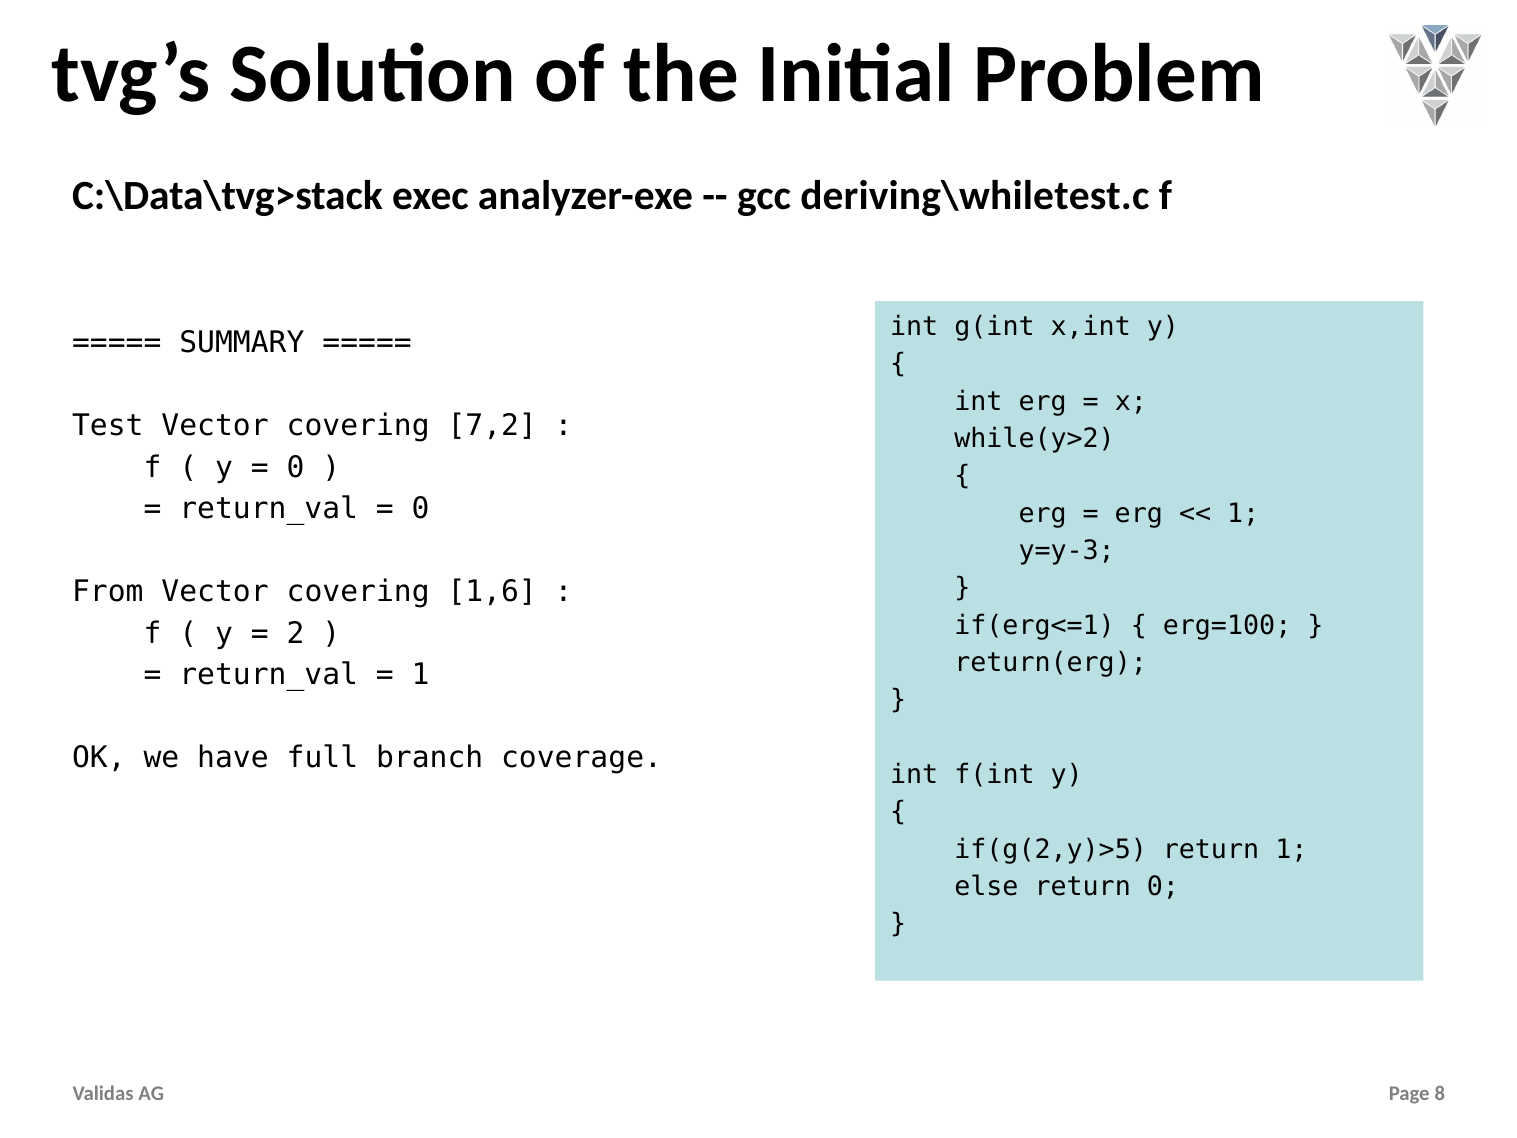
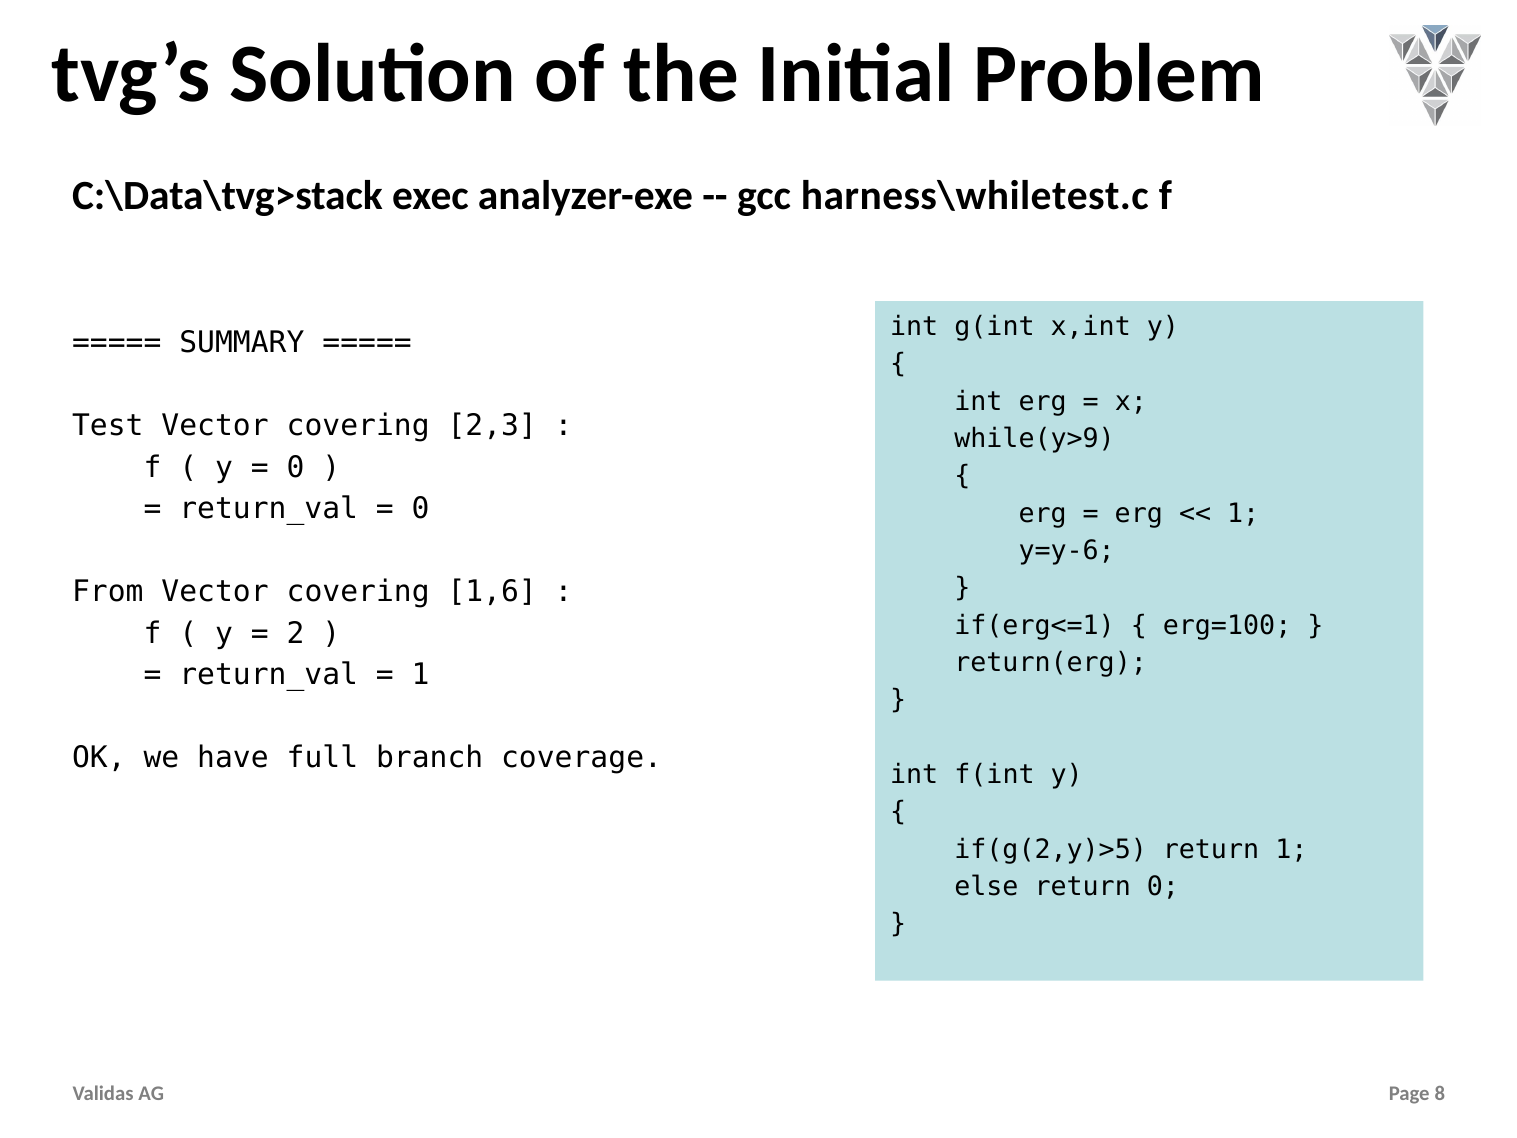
deriving\whiletest.c: deriving\whiletest.c -> harness\whiletest.c
7,2: 7,2 -> 2,3
while(y>2: while(y>2 -> while(y>9
y=y-3: y=y-3 -> y=y-6
